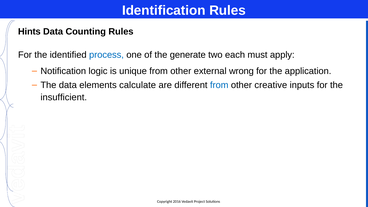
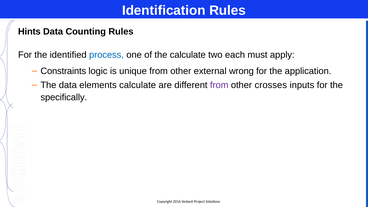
the generate: generate -> calculate
Notification: Notification -> Constraints
from at (219, 85) colour: blue -> purple
creative: creative -> crosses
insufficient: insufficient -> specifically
